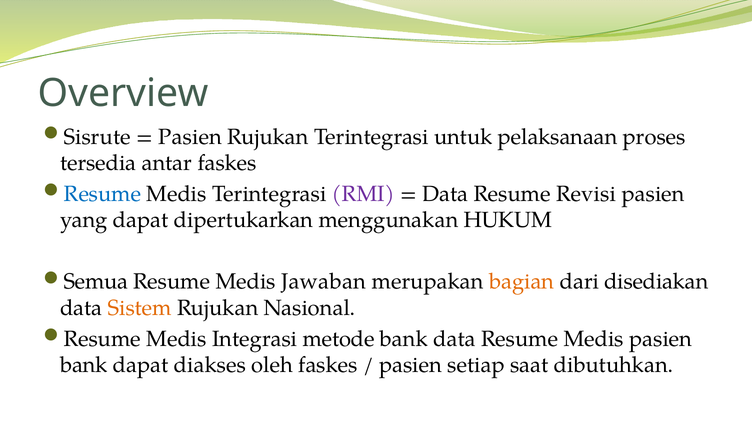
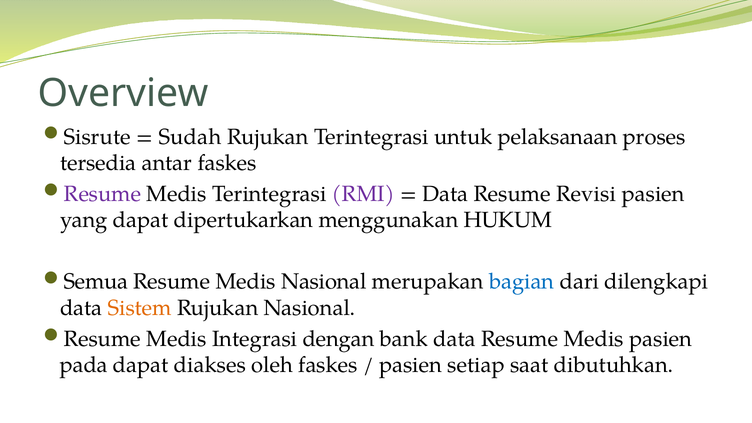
Pasien at (190, 137): Pasien -> Sudah
Resume at (103, 194) colour: blue -> purple
Medis Jawaban: Jawaban -> Nasional
bagian colour: orange -> blue
disediakan: disediakan -> dilengkapi
metode: metode -> dengan
bank at (84, 365): bank -> pada
